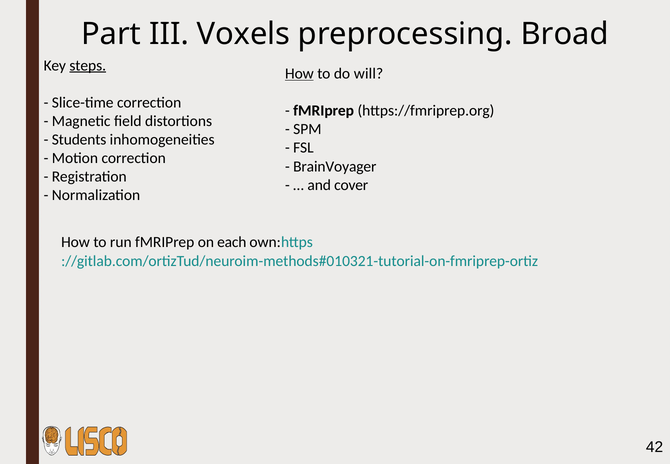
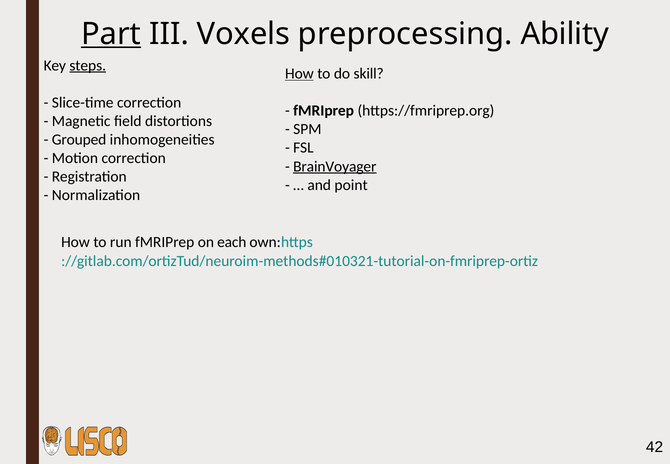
Part underline: none -> present
Broad: Broad -> Ability
will: will -> skill
Students: Students -> Grouped
BrainVoyager underline: none -> present
cover: cover -> point
